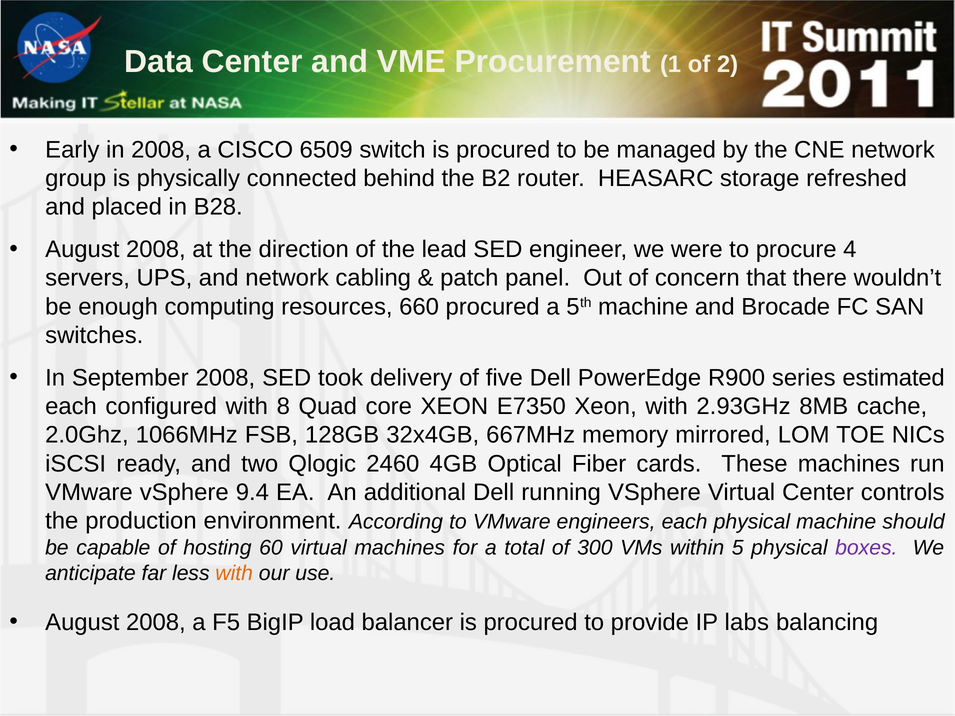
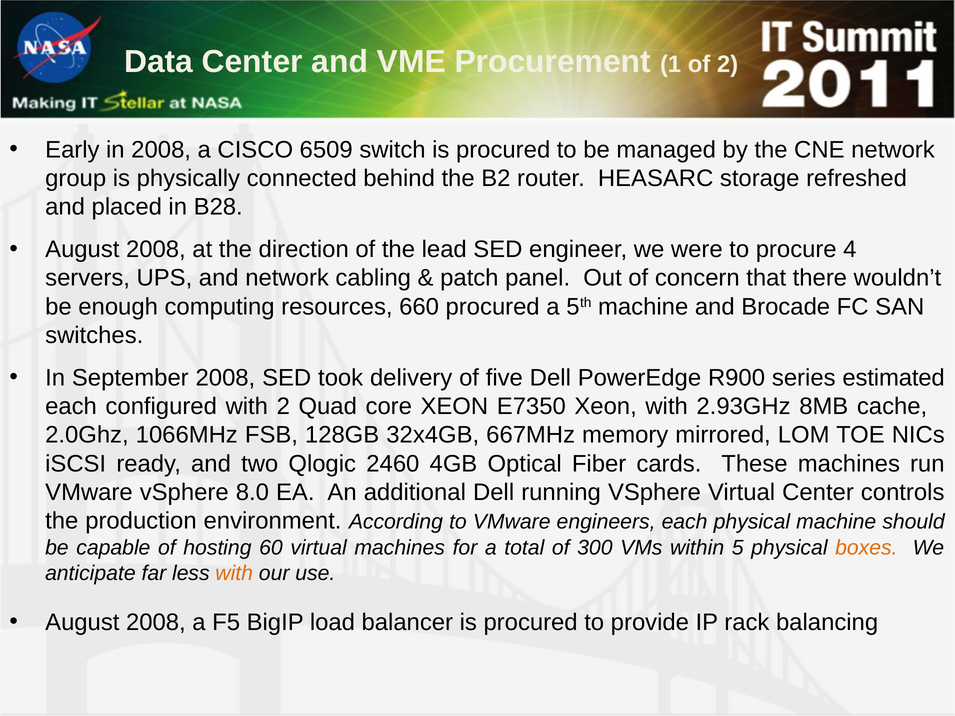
with 8: 8 -> 2
9.4: 9.4 -> 8.0
boxes colour: purple -> orange
labs: labs -> rack
